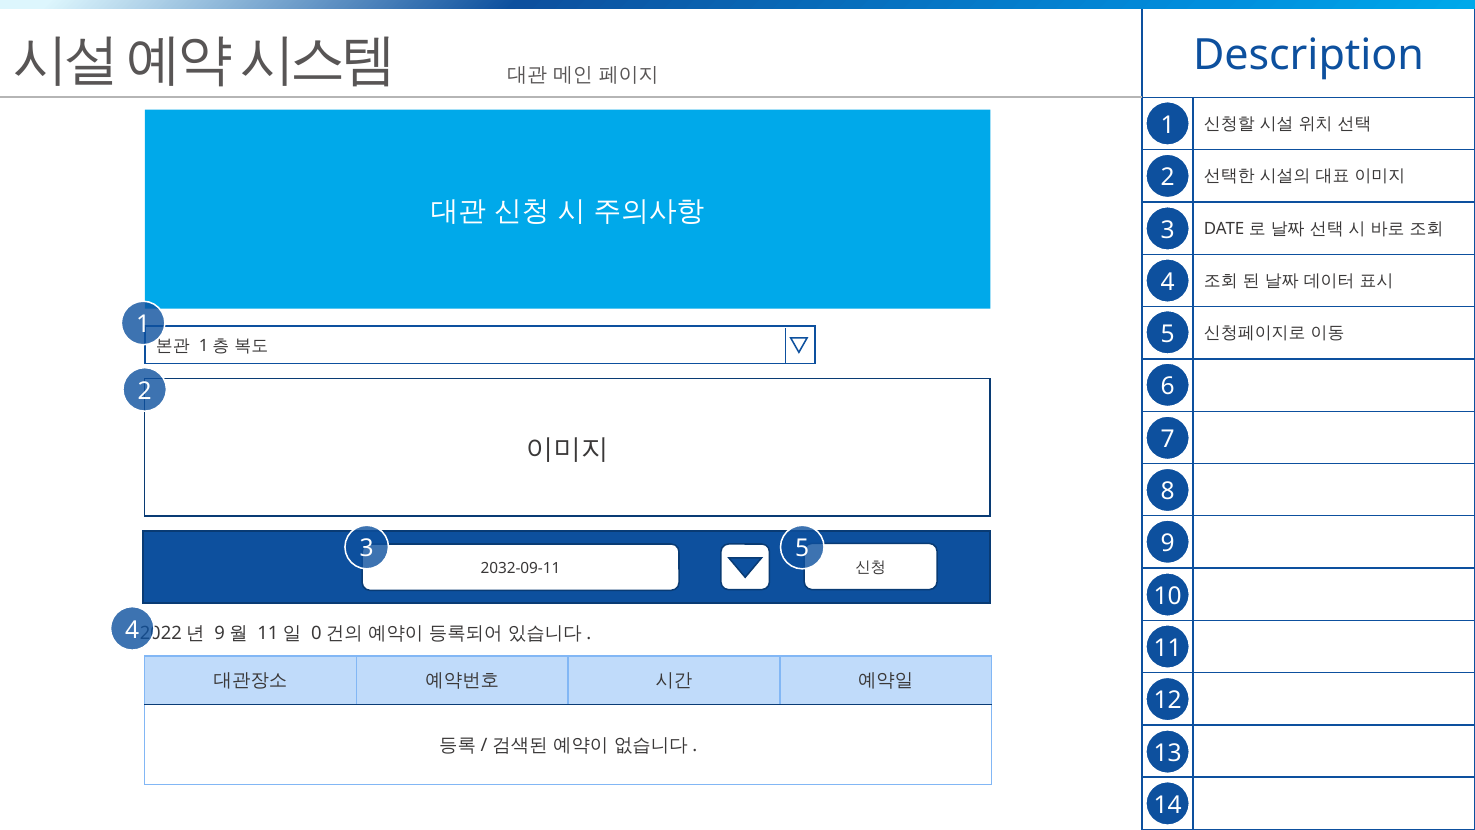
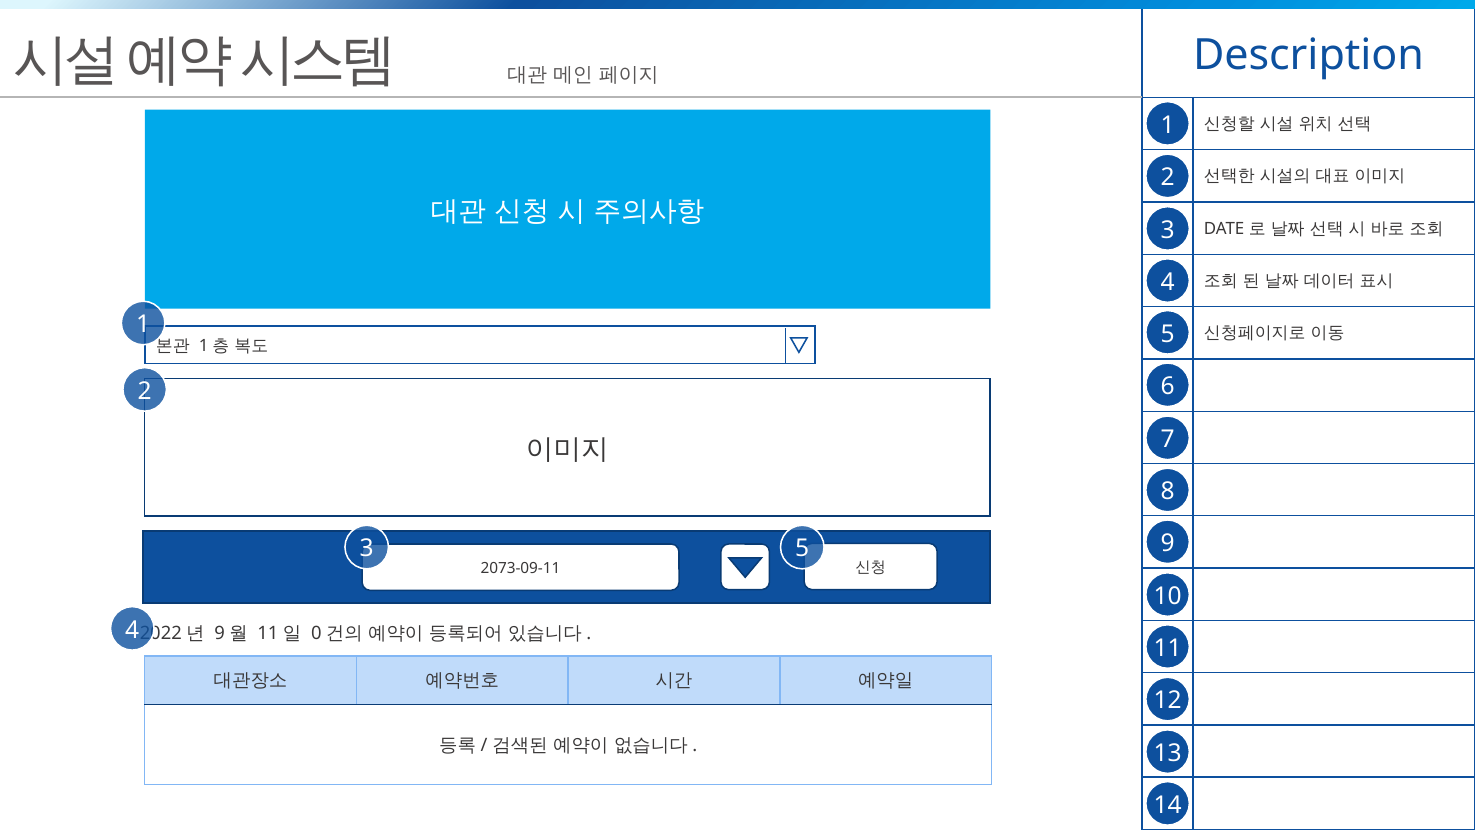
2032-09-11: 2032-09-11 -> 2073-09-11
